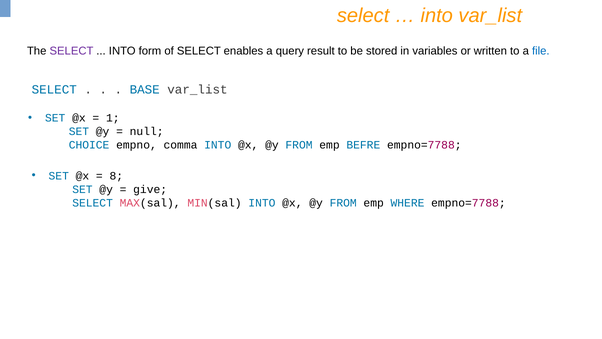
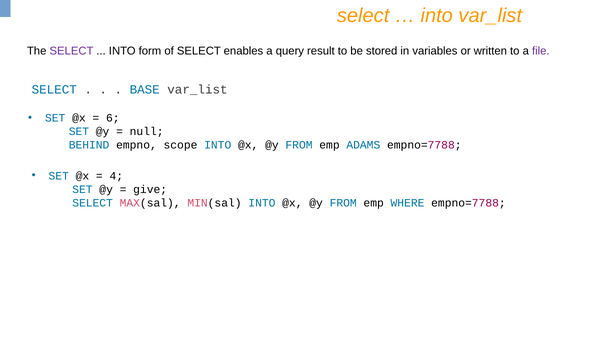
file colour: blue -> purple
1: 1 -> 6
CHOICE: CHOICE -> BEHIND
comma: comma -> scope
BEFRE: BEFRE -> ADAMS
8: 8 -> 4
